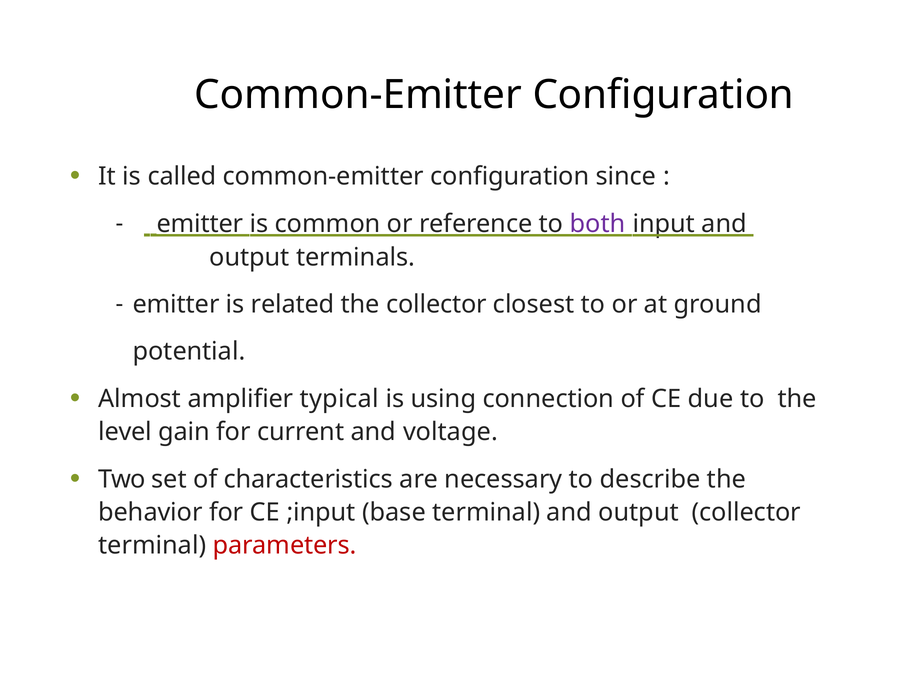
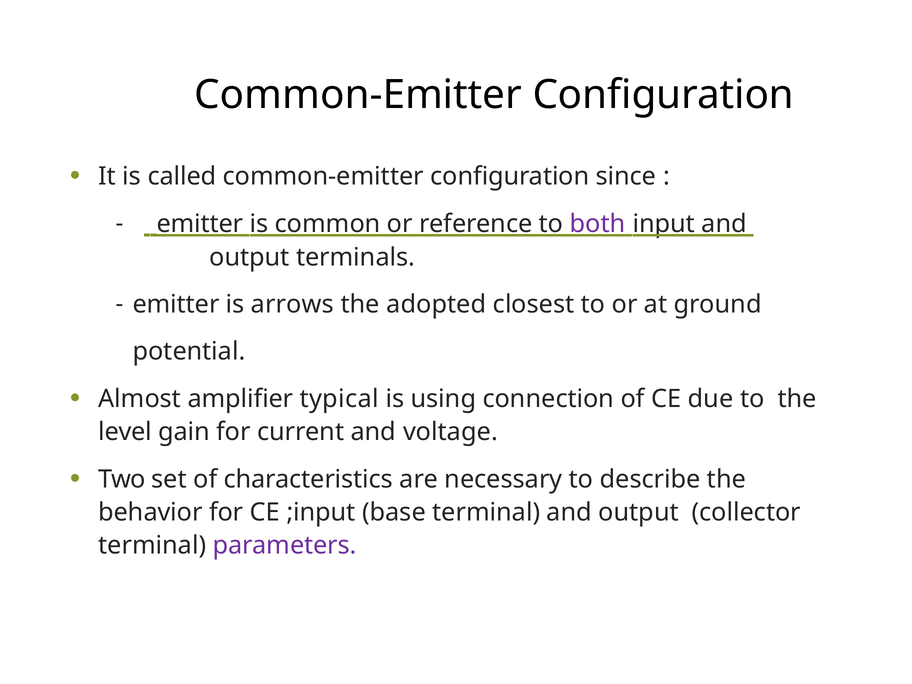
related: related -> arrows
the collector: collector -> adopted
parameters colour: red -> purple
